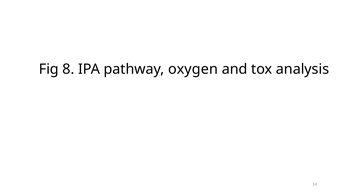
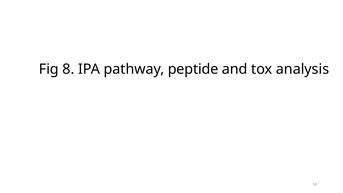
oxygen: oxygen -> peptide
